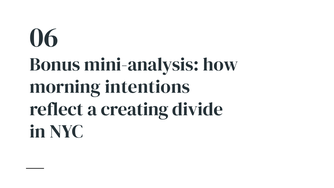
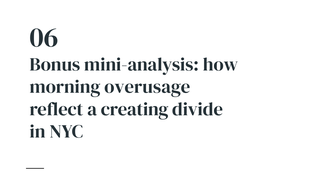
intentions: intentions -> overusage
